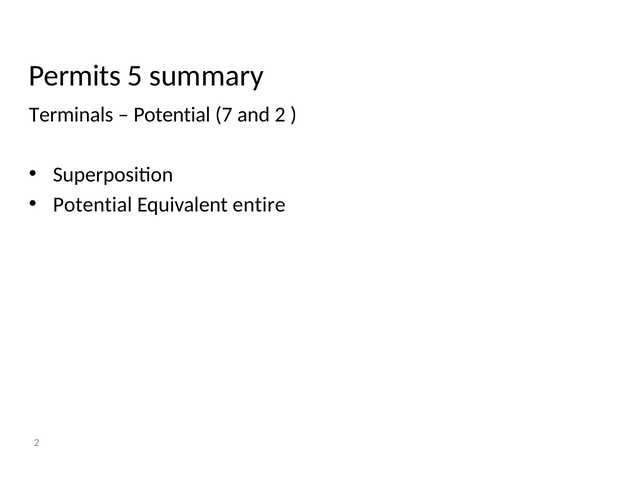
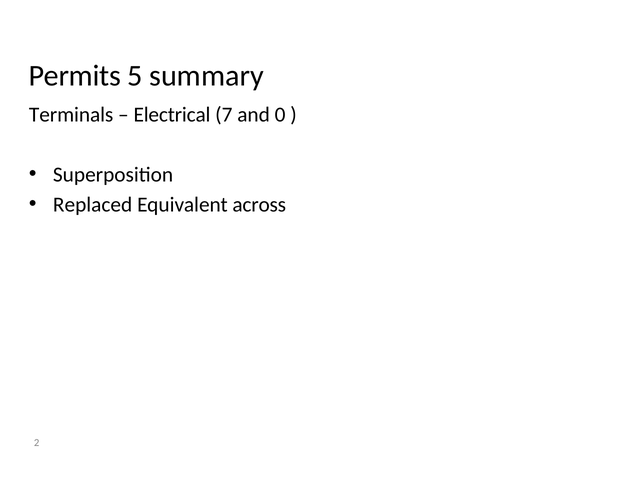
Potential at (172, 115): Potential -> Electrical
and 2: 2 -> 0
Potential at (93, 204): Potential -> Replaced
entire: entire -> across
